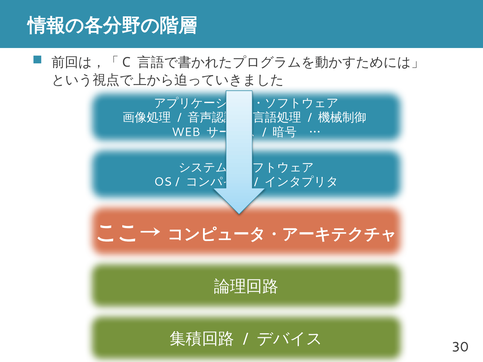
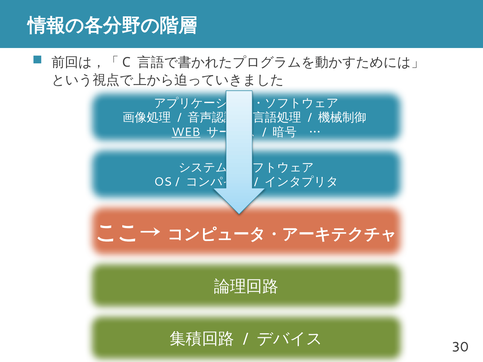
WEB underline: none -> present
